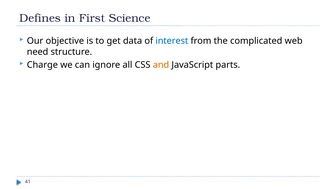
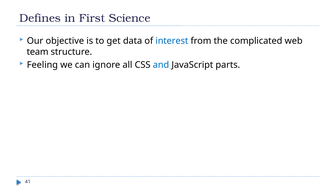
need: need -> team
Charge: Charge -> Feeling
and colour: orange -> blue
